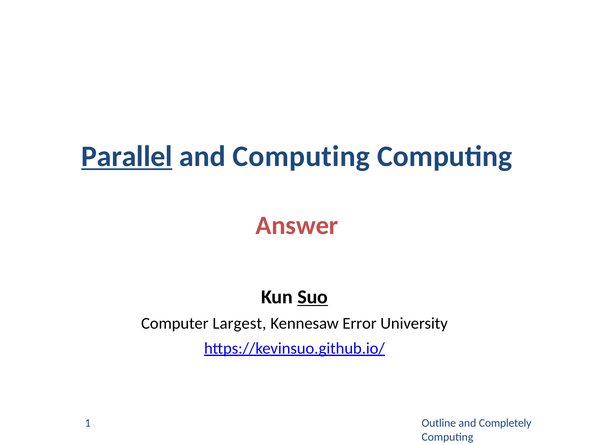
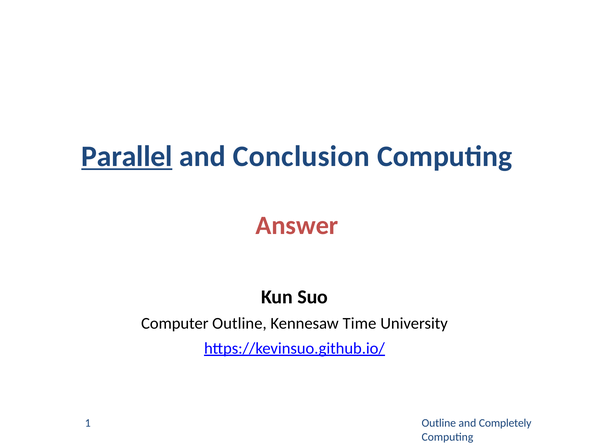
and Computing: Computing -> Conclusion
Suo underline: present -> none
Computer Largest: Largest -> Outline
Error: Error -> Time
